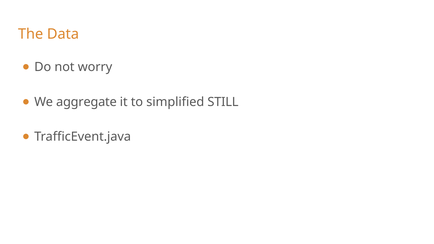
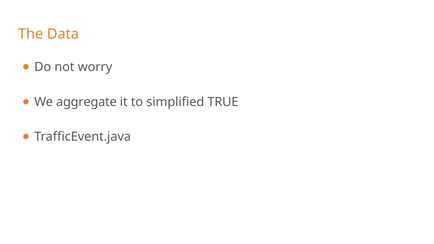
STILL: STILL -> TRUE
